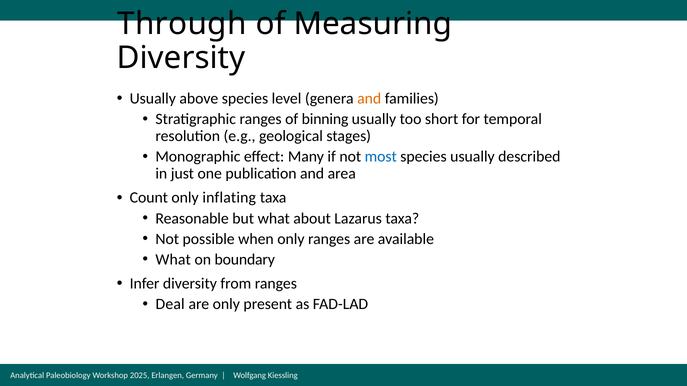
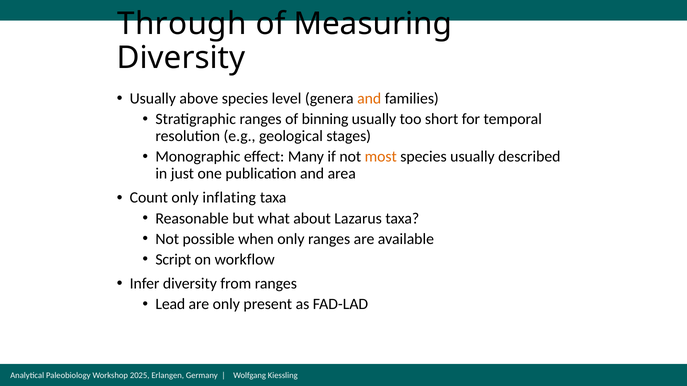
most colour: blue -> orange
What at (173, 260): What -> Script
boundary: boundary -> workflow
Deal: Deal -> Lead
